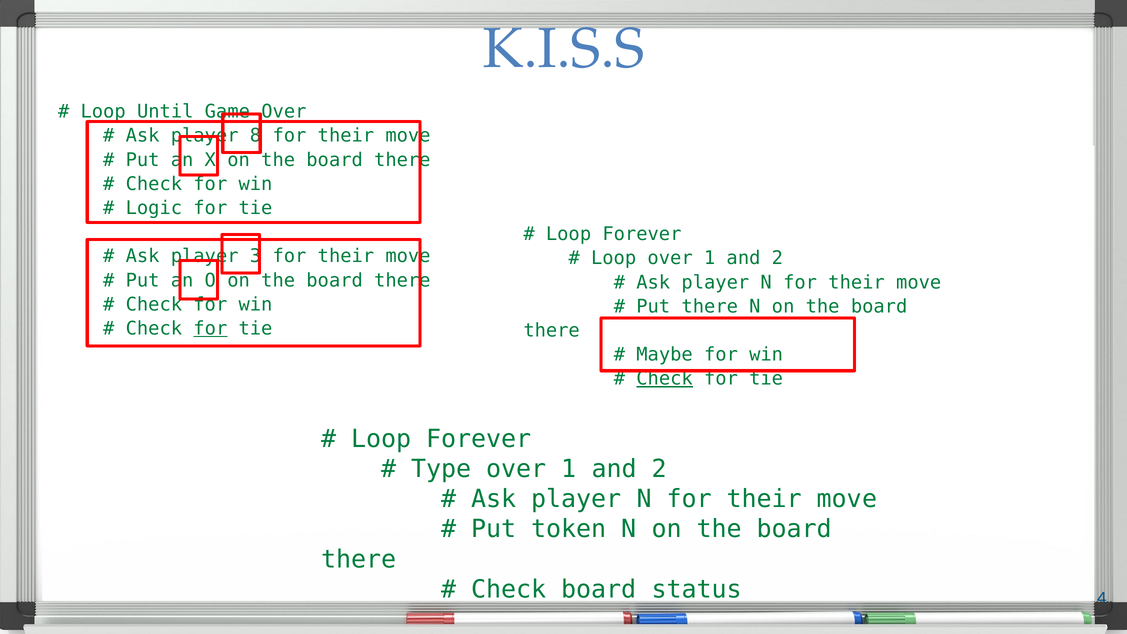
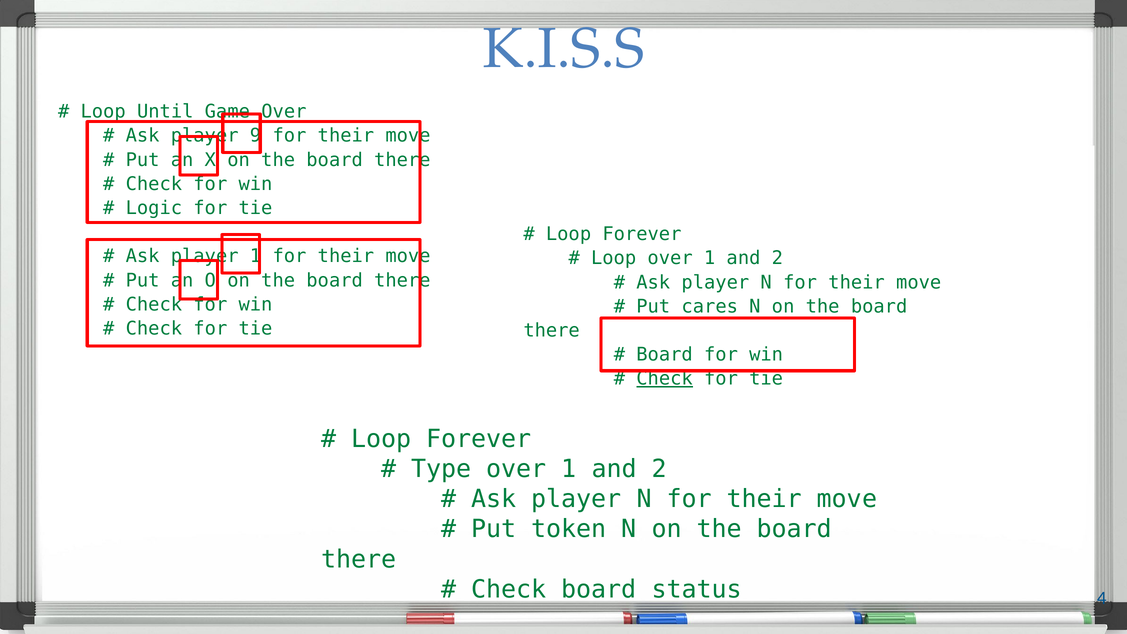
8: 8 -> 9
player 3: 3 -> 1
Put there: there -> cares
for at (210, 329) underline: present -> none
Maybe at (665, 355): Maybe -> Board
